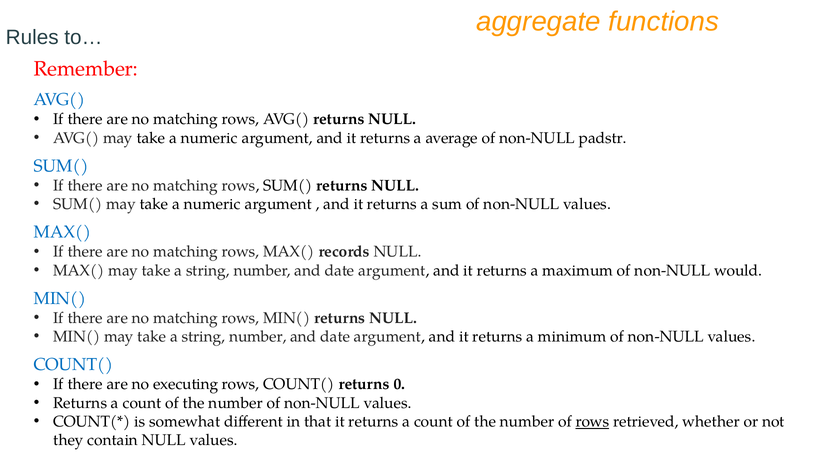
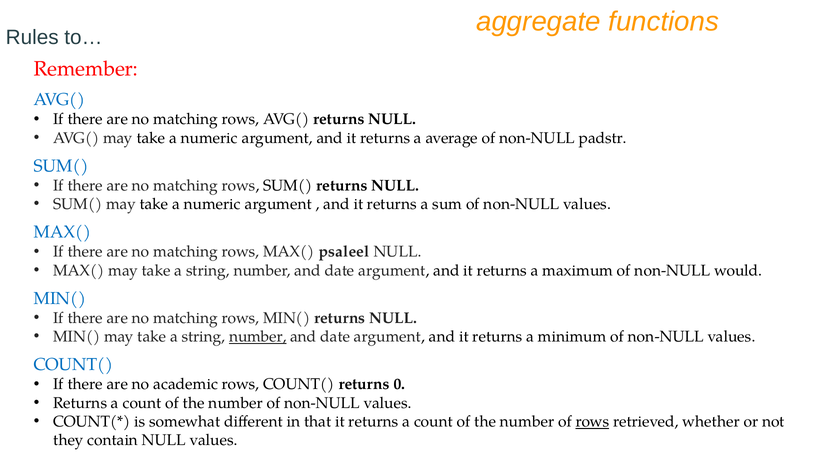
records: records -> psaleel
number at (258, 337) underline: none -> present
executing: executing -> academic
